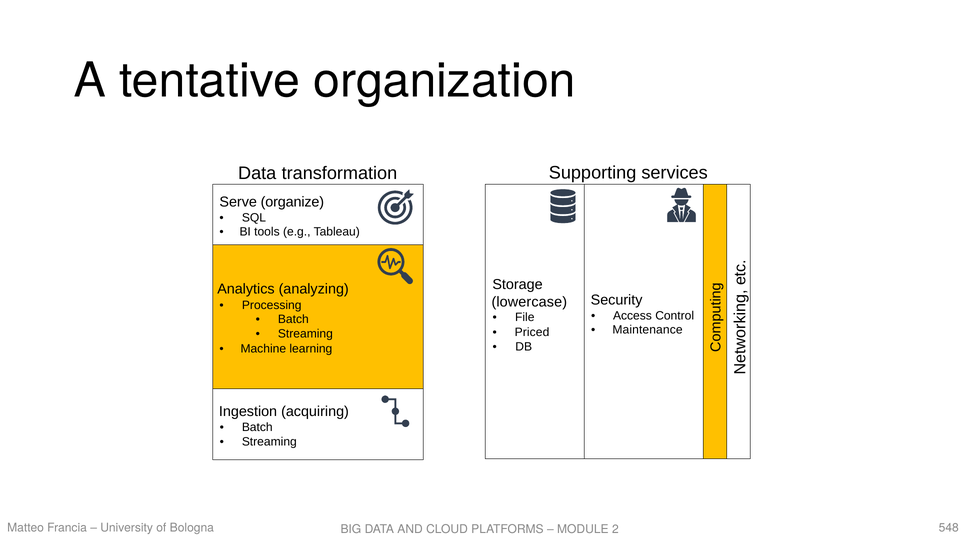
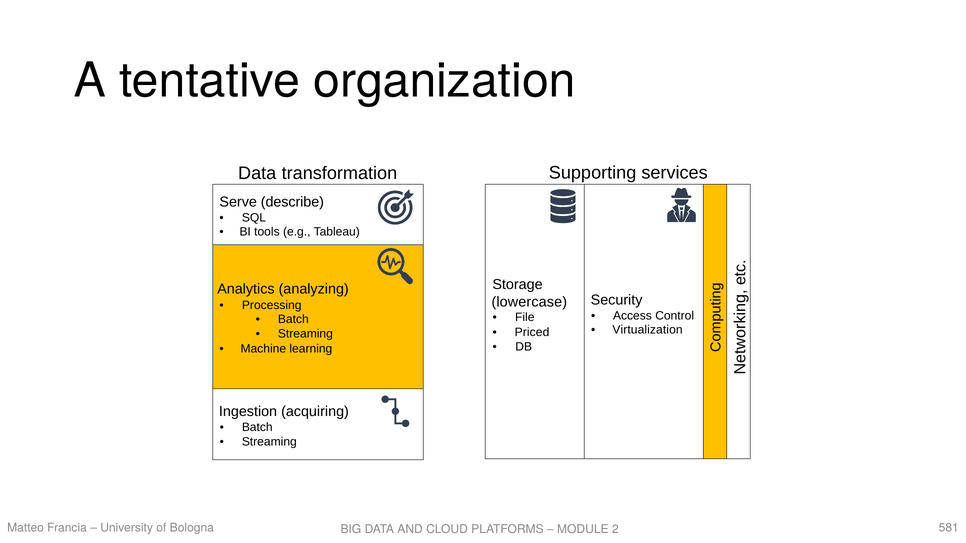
organize: organize -> describe
Maintenance: Maintenance -> Virtualization
548: 548 -> 581
